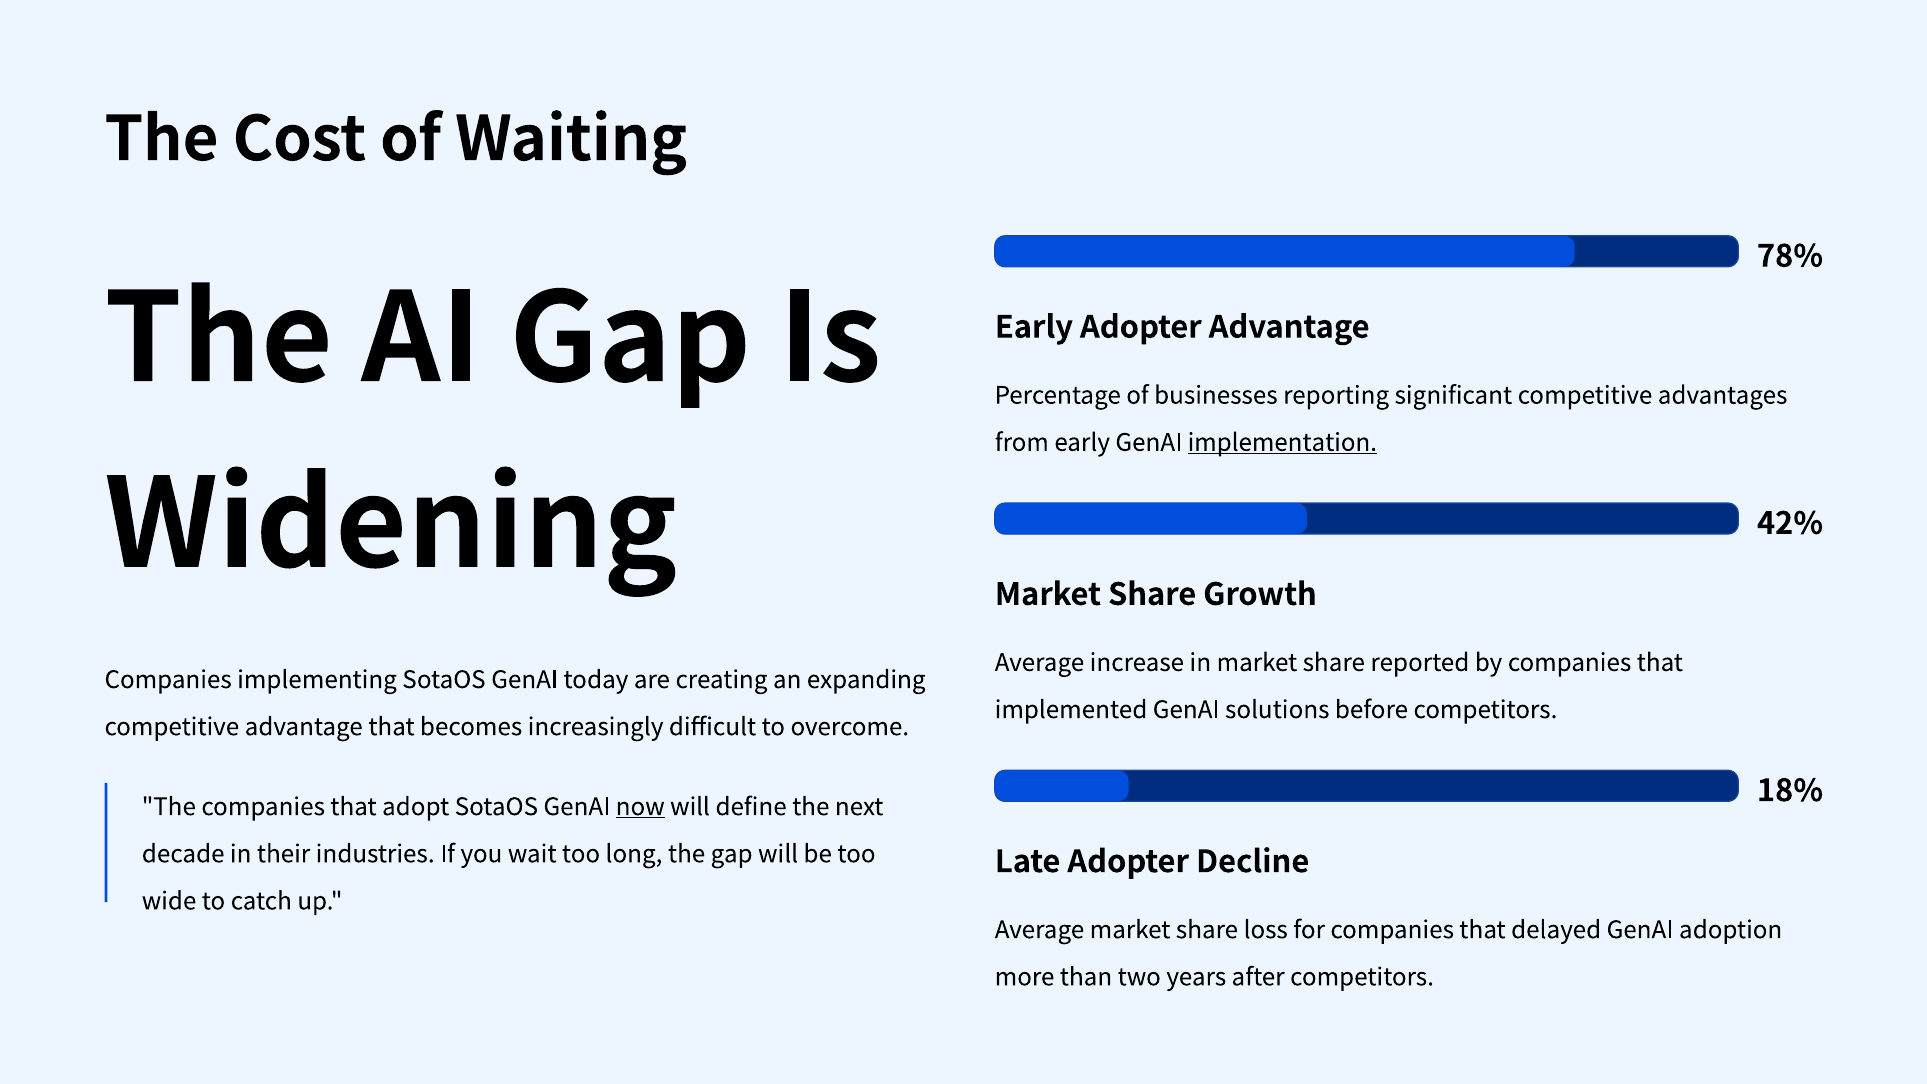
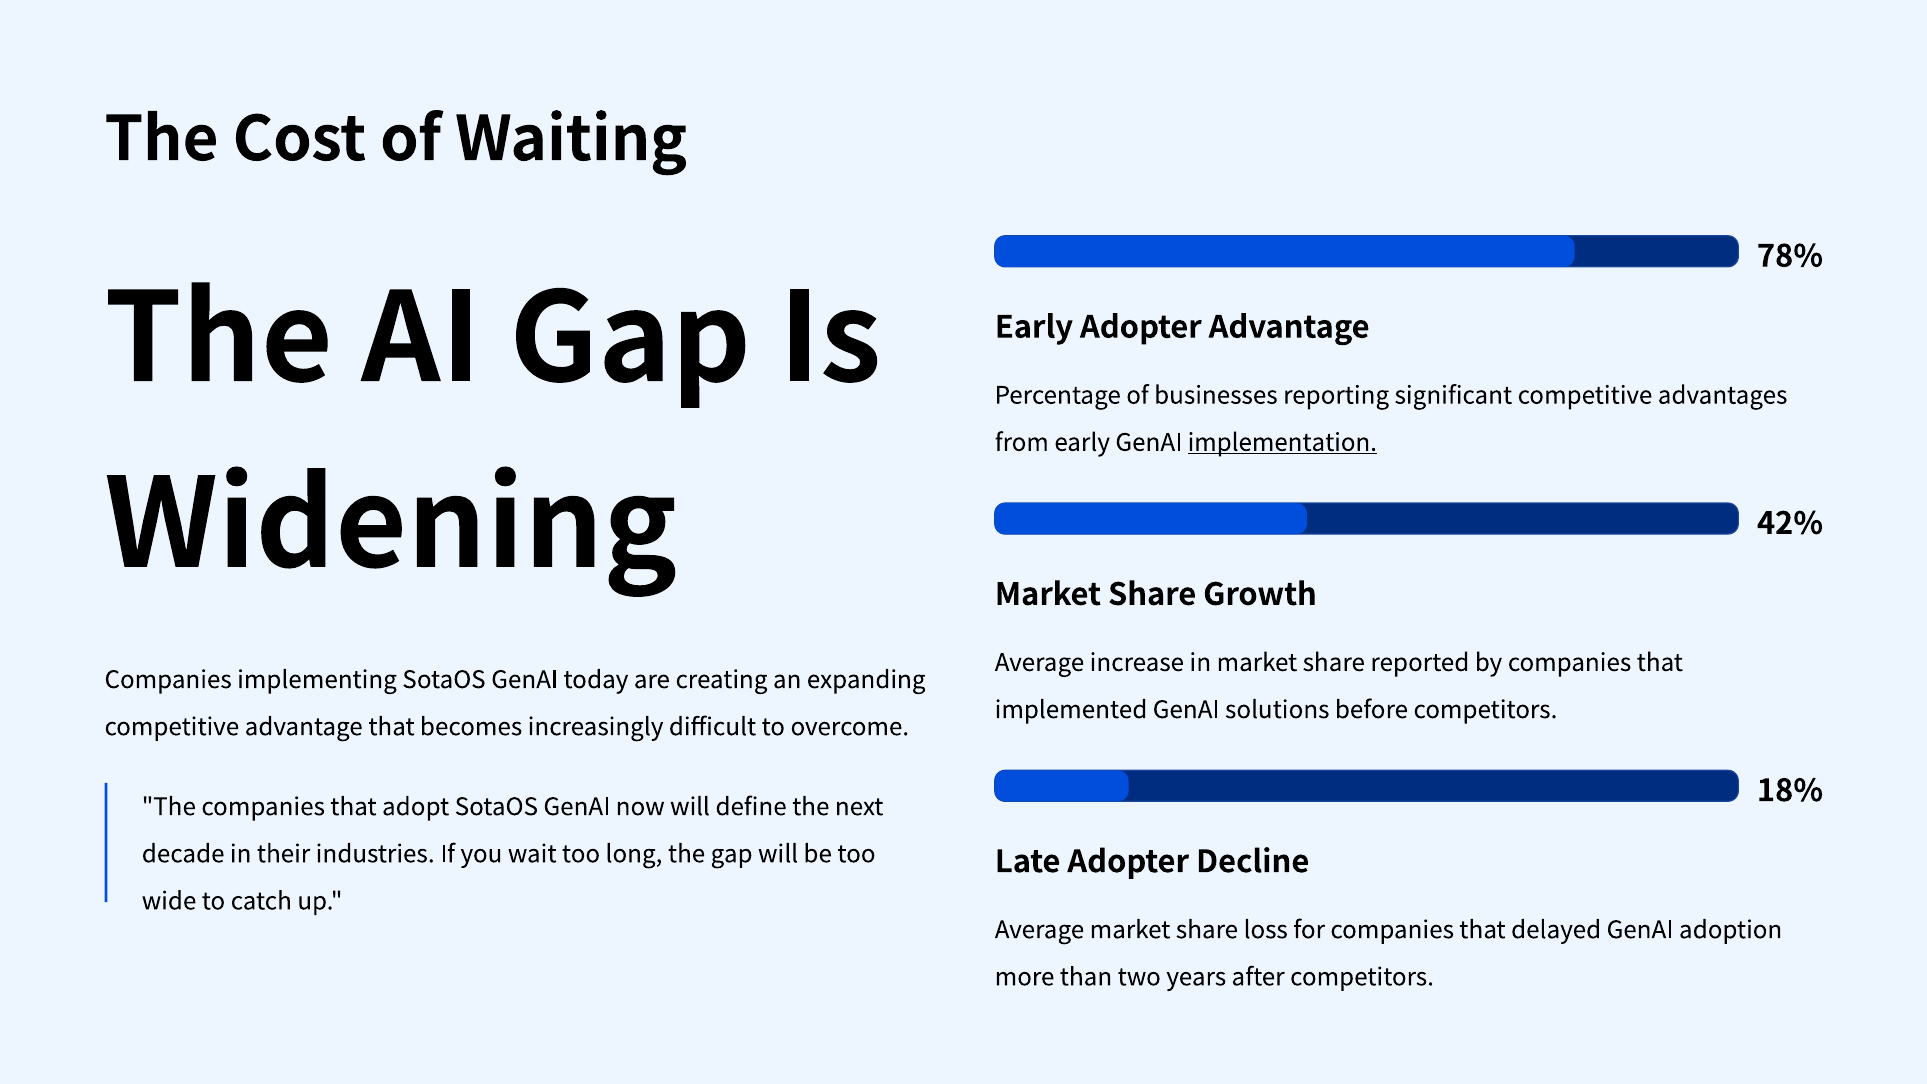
now underline: present -> none
